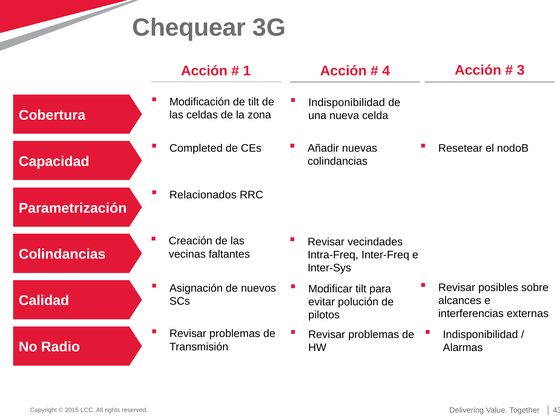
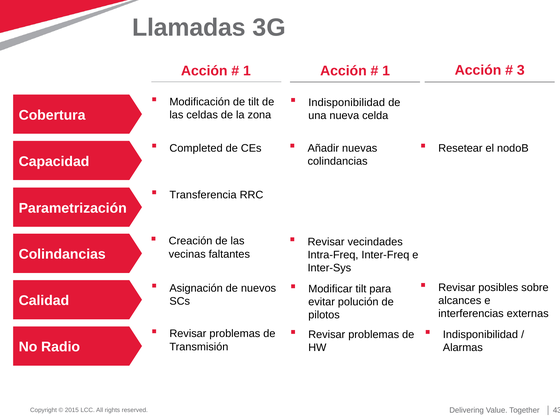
Chequear: Chequear -> Llamadas
4 at (386, 71): 4 -> 1
Relacionados: Relacionados -> Transferencia
